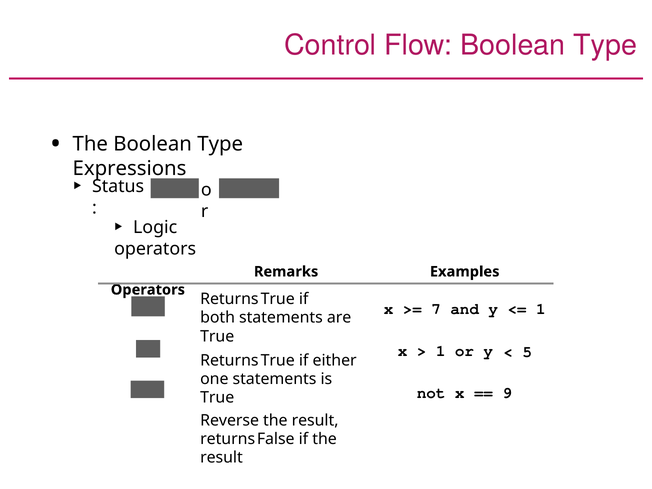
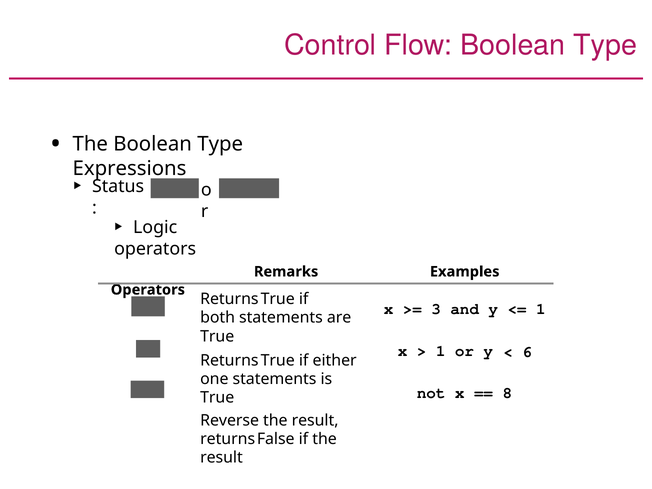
7: 7 -> 3
5: 5 -> 6
9: 9 -> 8
